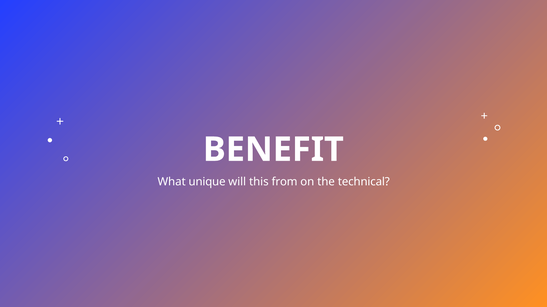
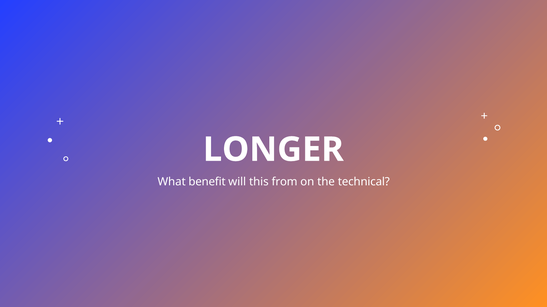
BENEFIT: BENEFIT -> LONGER
unique: unique -> benefit
